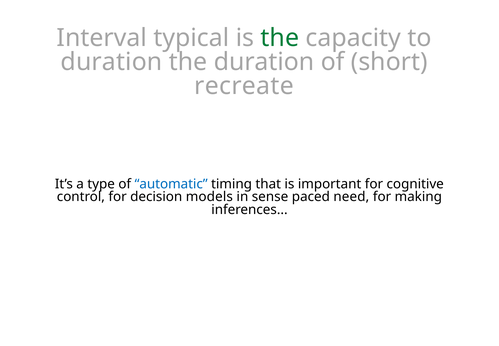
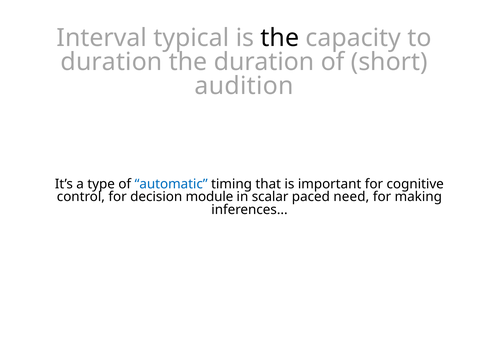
the at (280, 38) colour: green -> black
recreate: recreate -> audition
models: models -> module
sense: sense -> scalar
